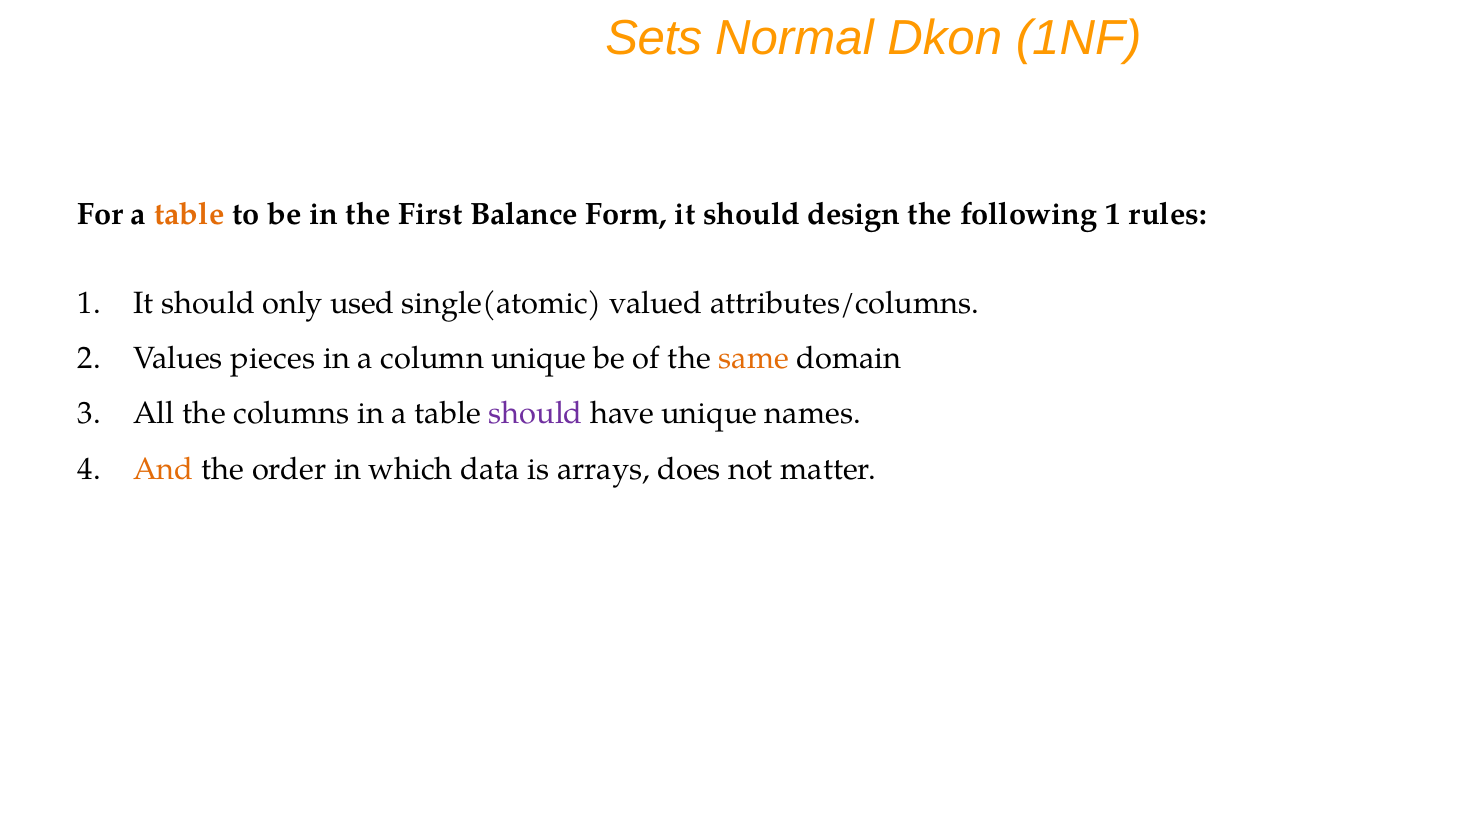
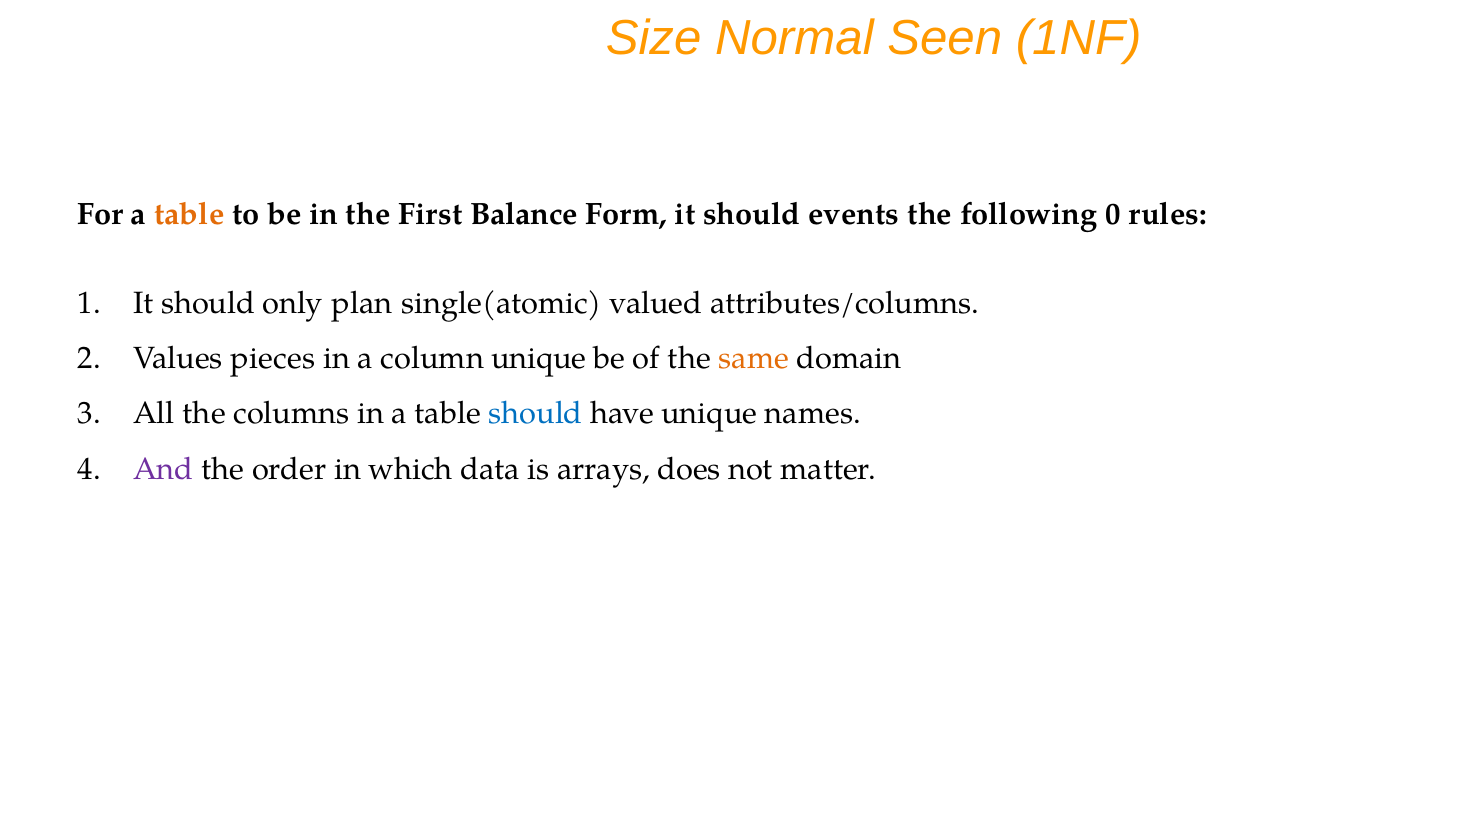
Sets: Sets -> Size
Dkon: Dkon -> Seen
design: design -> events
following 1: 1 -> 0
used: used -> plan
should at (536, 414) colour: purple -> blue
And colour: orange -> purple
